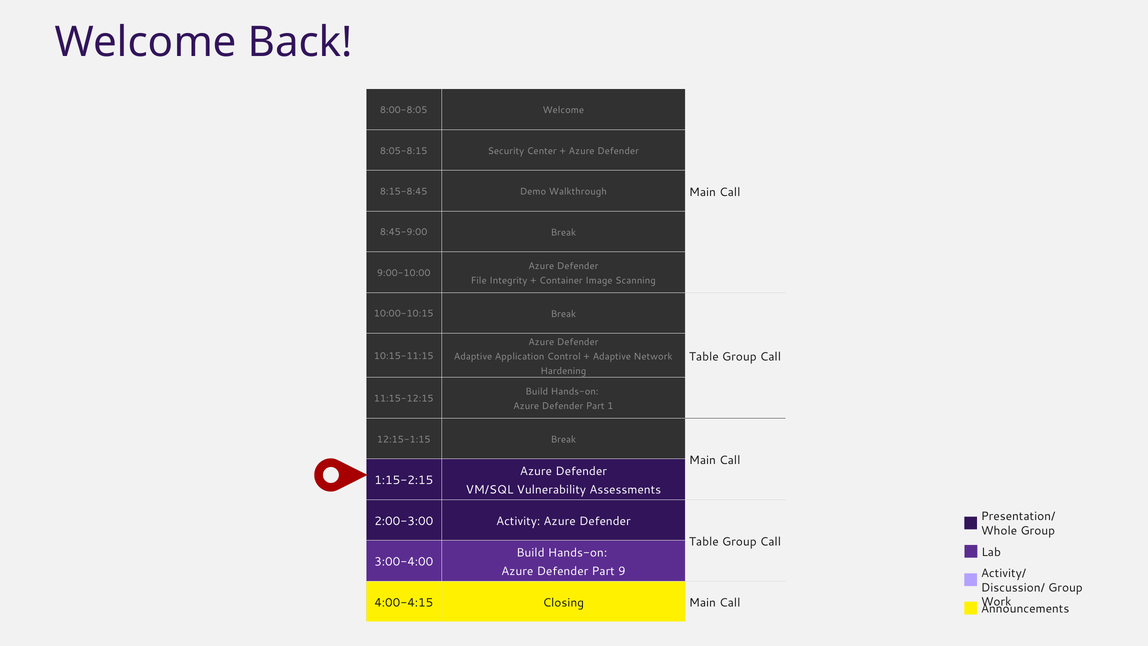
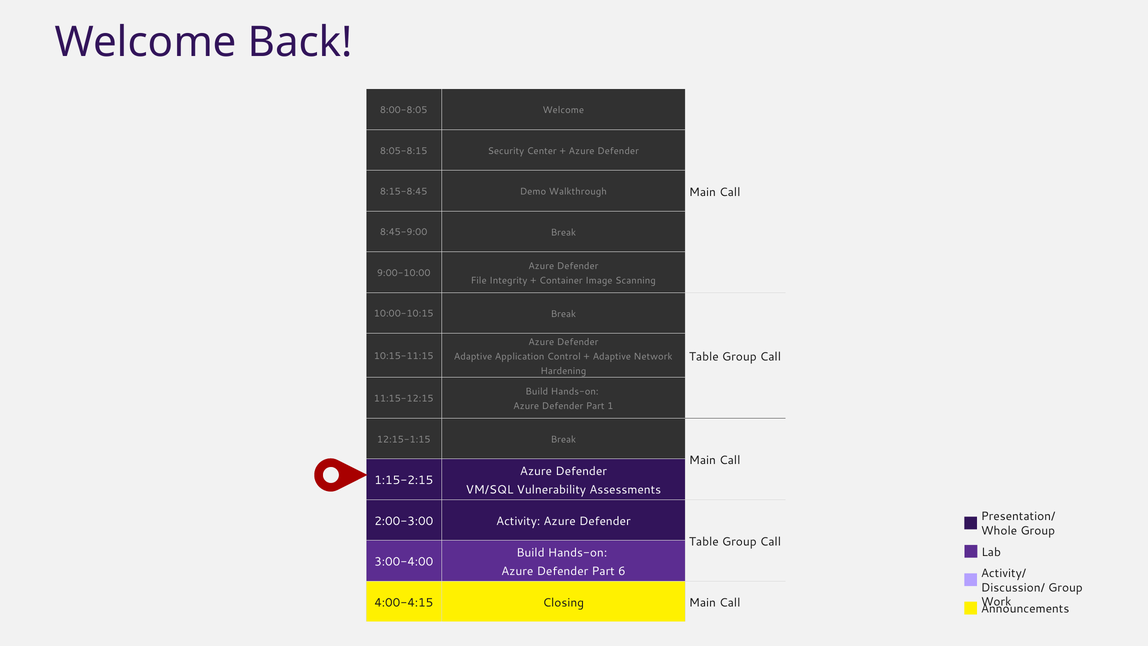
9: 9 -> 6
